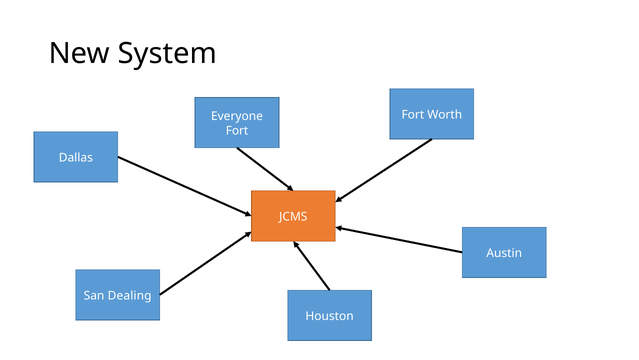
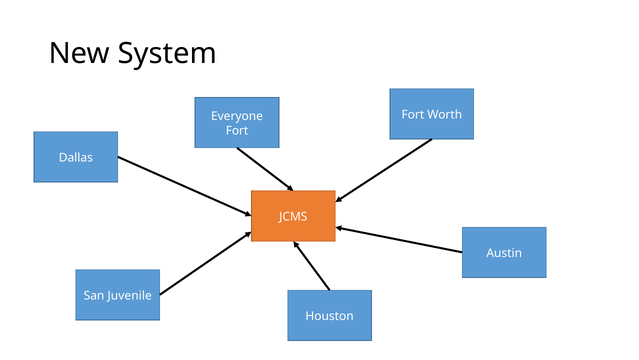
Dealing: Dealing -> Juvenile
